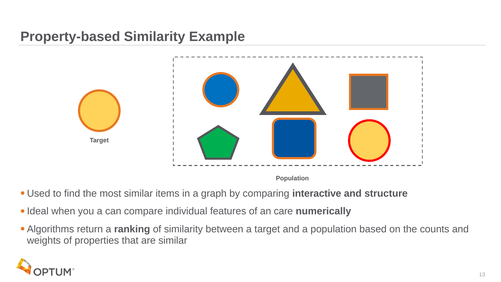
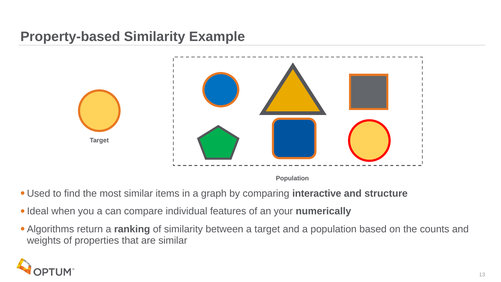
care: care -> your
